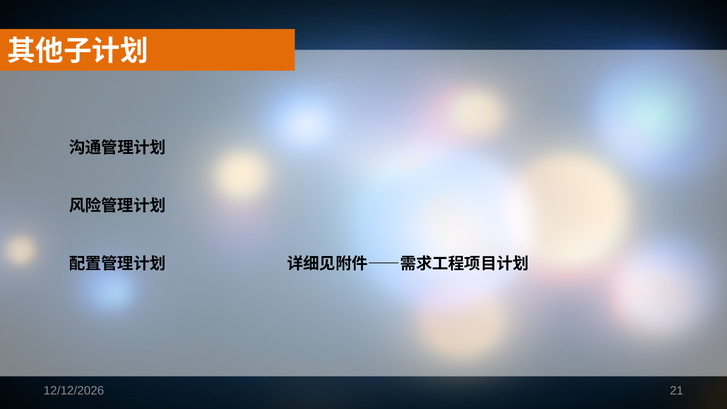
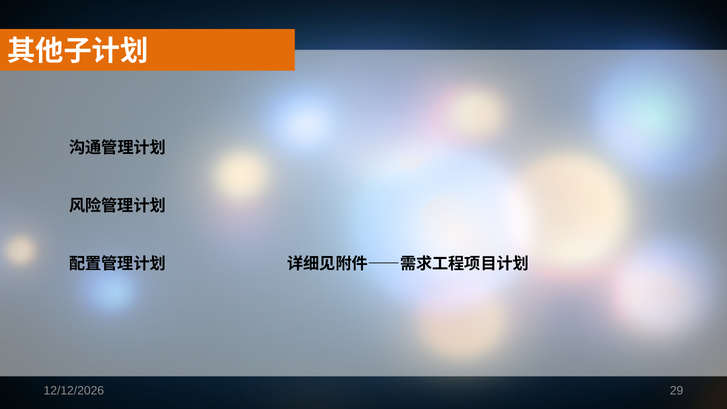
21: 21 -> 29
